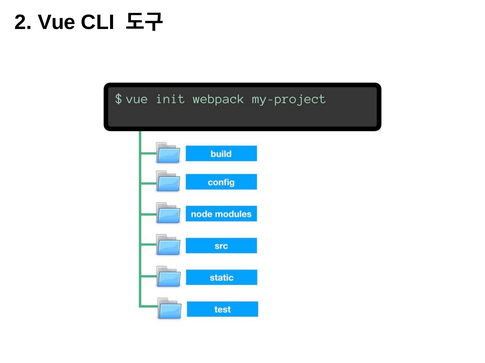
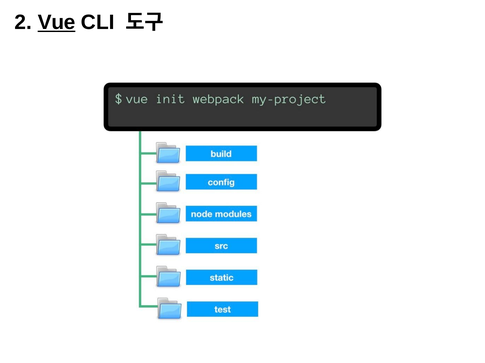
Vue underline: none -> present
